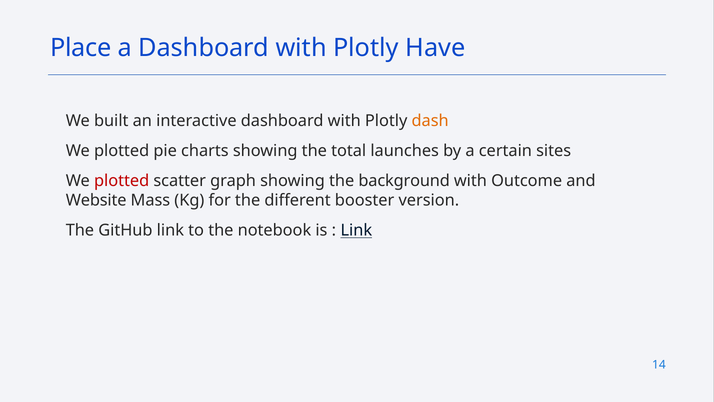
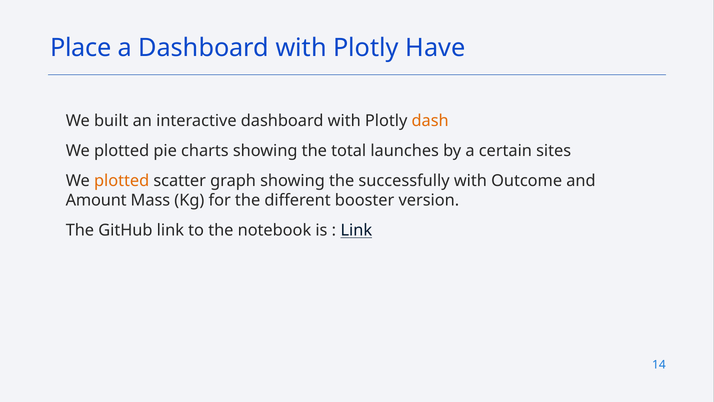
plotted at (122, 181) colour: red -> orange
background: background -> successfully
Website: Website -> Amount
